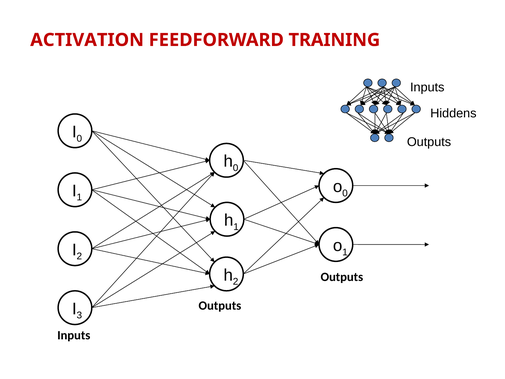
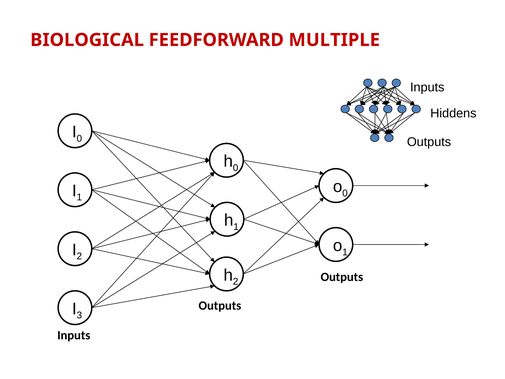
ACTIVATION: ACTIVATION -> BIOLOGICAL
TRAINING: TRAINING -> MULTIPLE
